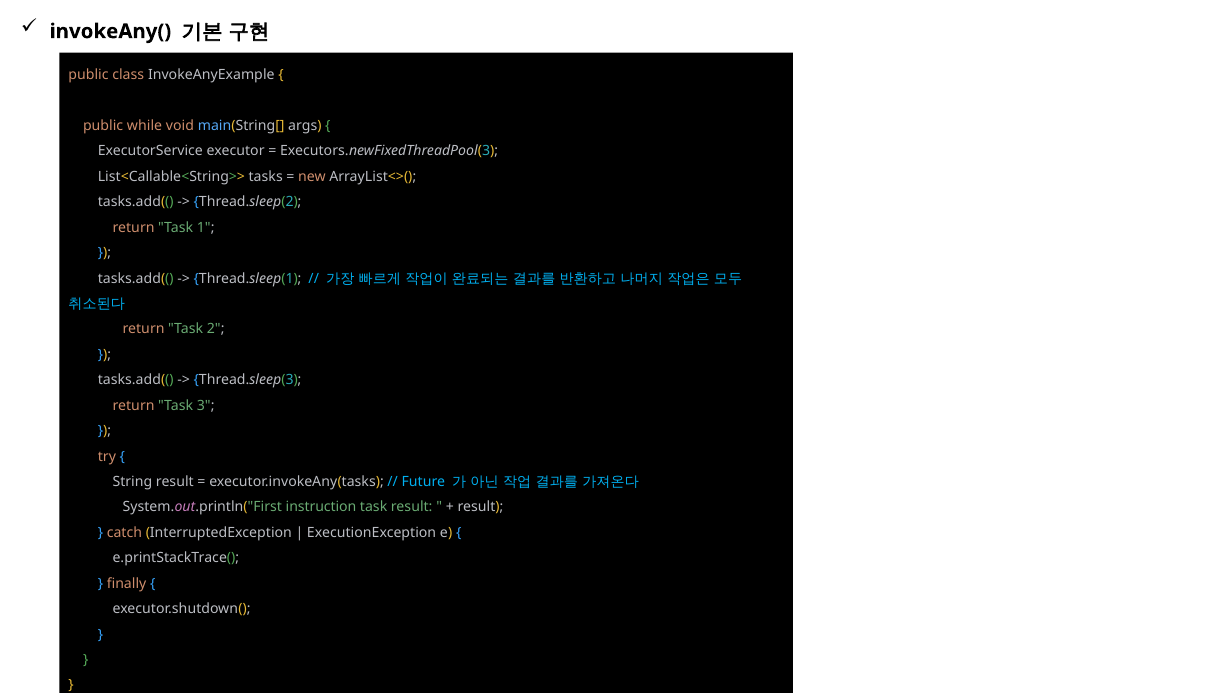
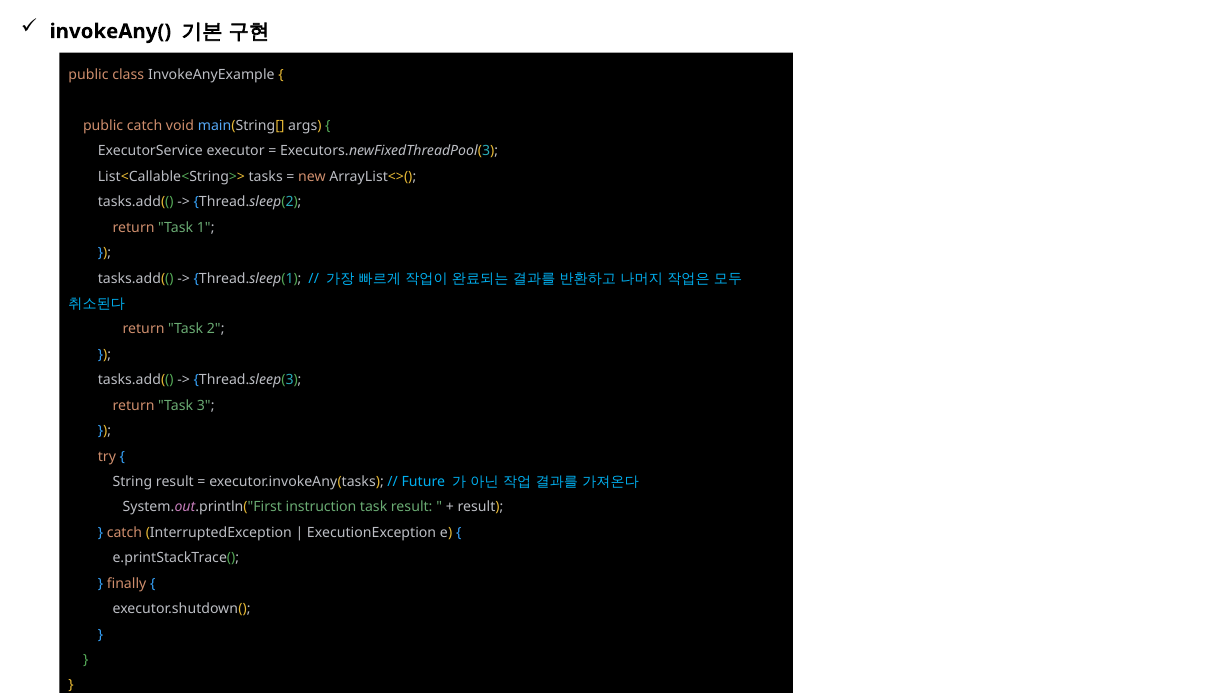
public while: while -> catch
